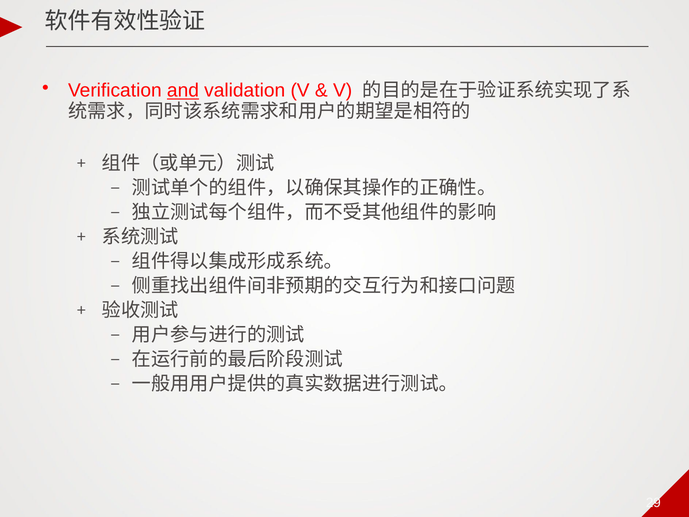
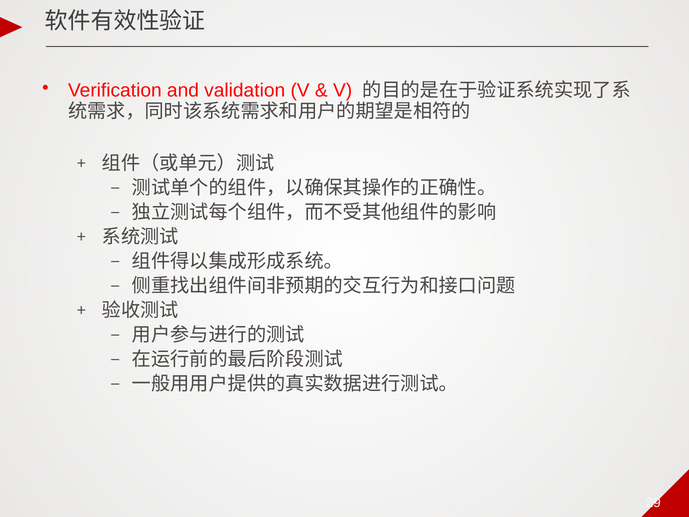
and underline: present -> none
